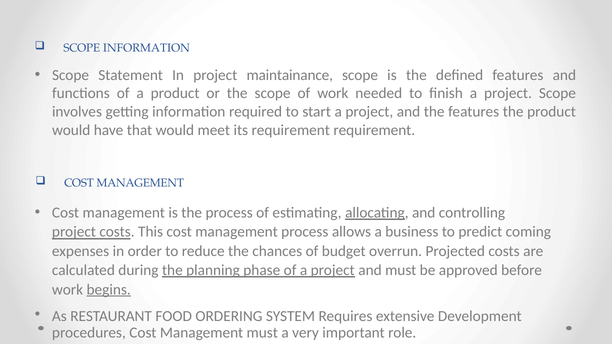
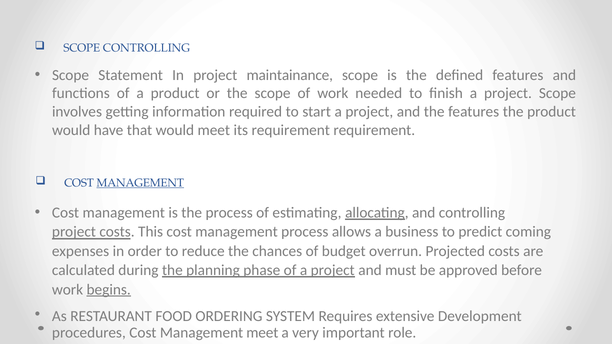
SCOPE INFORMATION: INFORMATION -> CONTROLLING
MANAGEMENT at (140, 183) underline: none -> present
Management must: must -> meet
